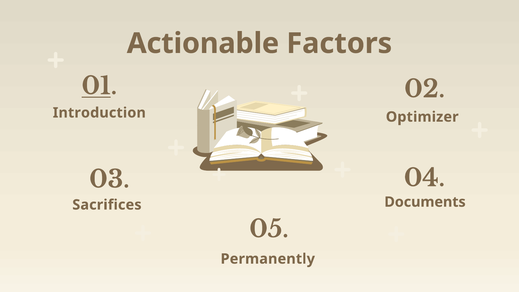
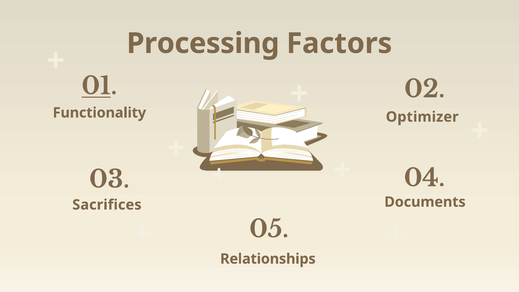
Actionable: Actionable -> Processing
Introduction: Introduction -> Functionality
Permanently: Permanently -> Relationships
